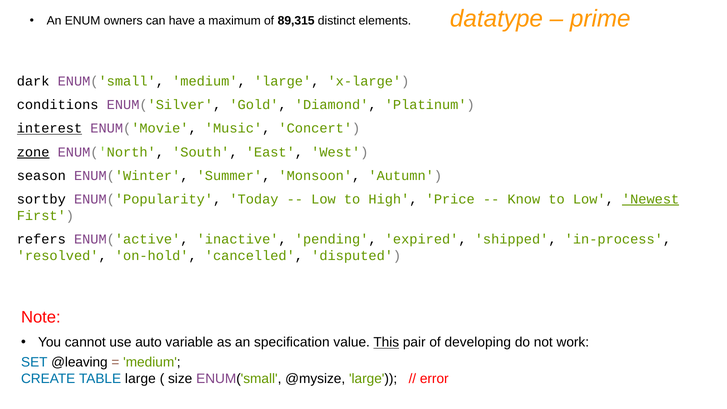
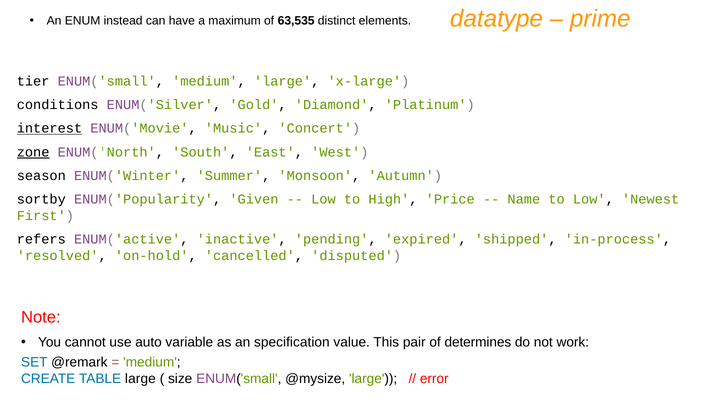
owners: owners -> instead
89,315: 89,315 -> 63,535
dark: dark -> tier
Today: Today -> Given
Know: Know -> Name
Newest underline: present -> none
This underline: present -> none
developing: developing -> determines
@leaving: @leaving -> @remark
